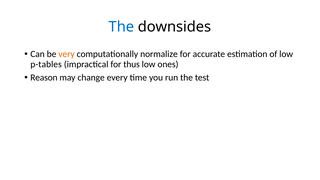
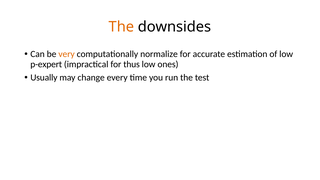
The at (121, 27) colour: blue -> orange
p-tables: p-tables -> p-expert
Reason: Reason -> Usually
